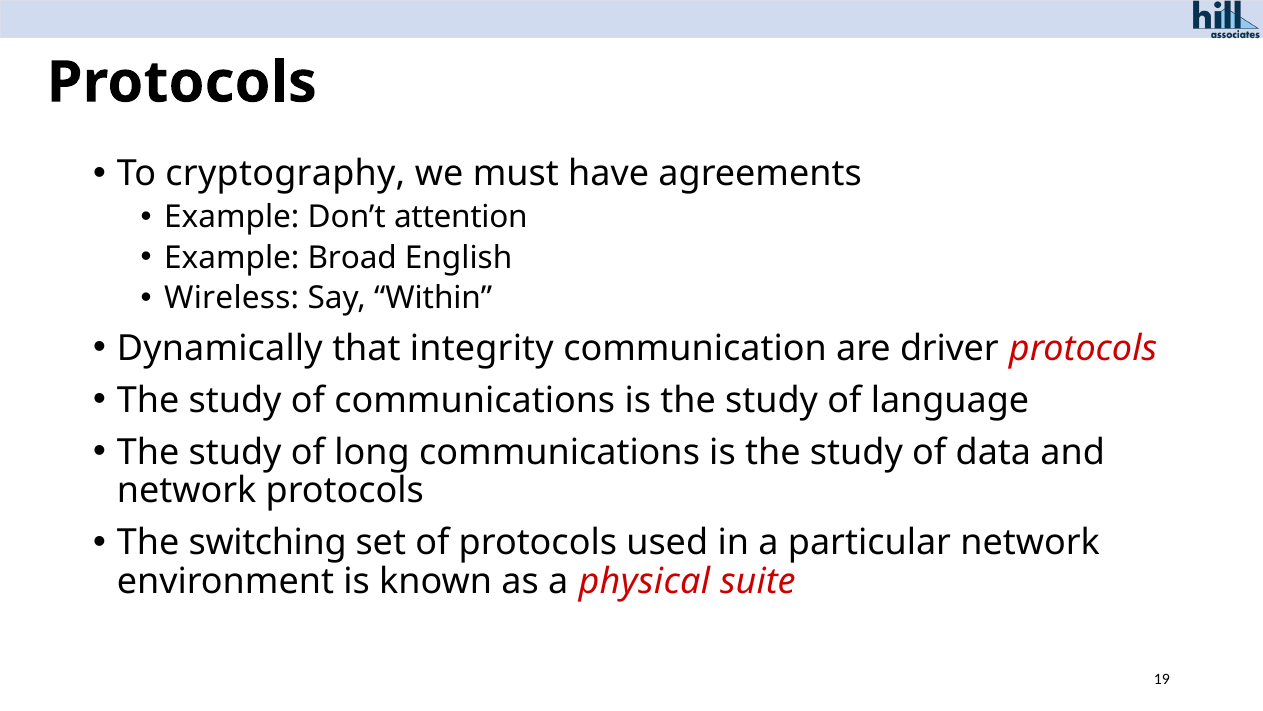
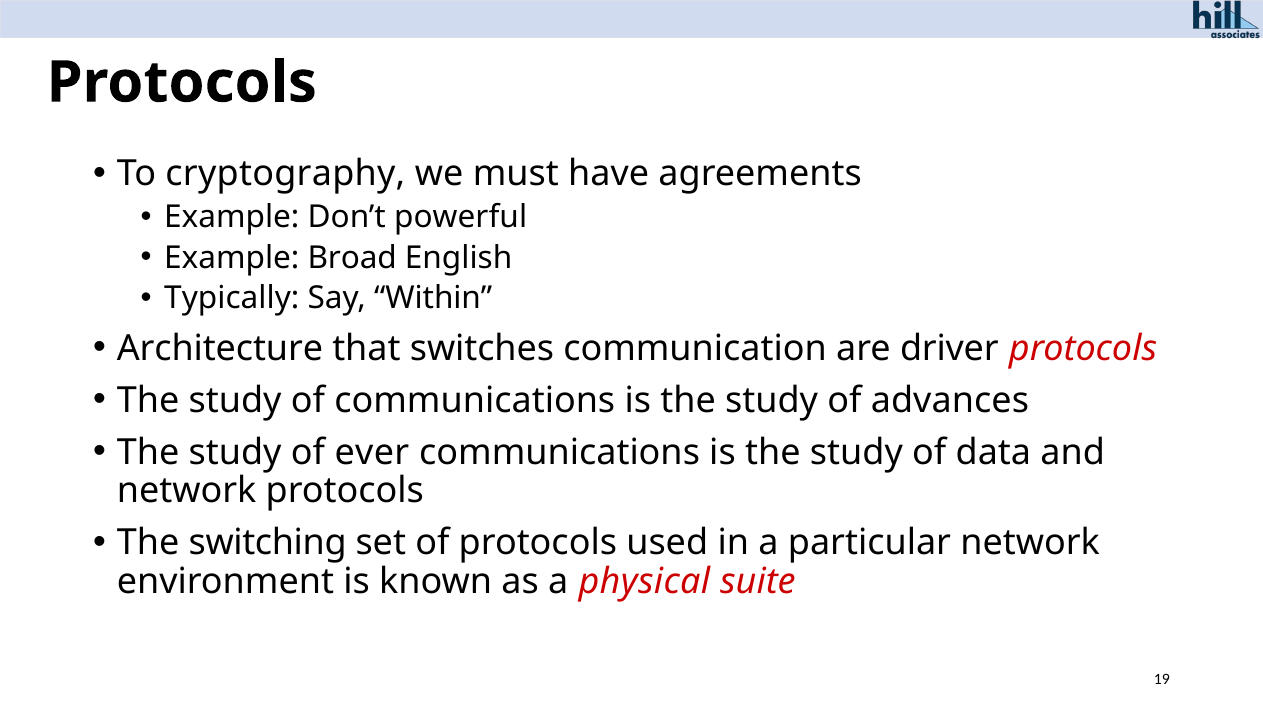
attention: attention -> powerful
Wireless: Wireless -> Typically
Dynamically: Dynamically -> Architecture
integrity: integrity -> switches
language: language -> advances
long: long -> ever
